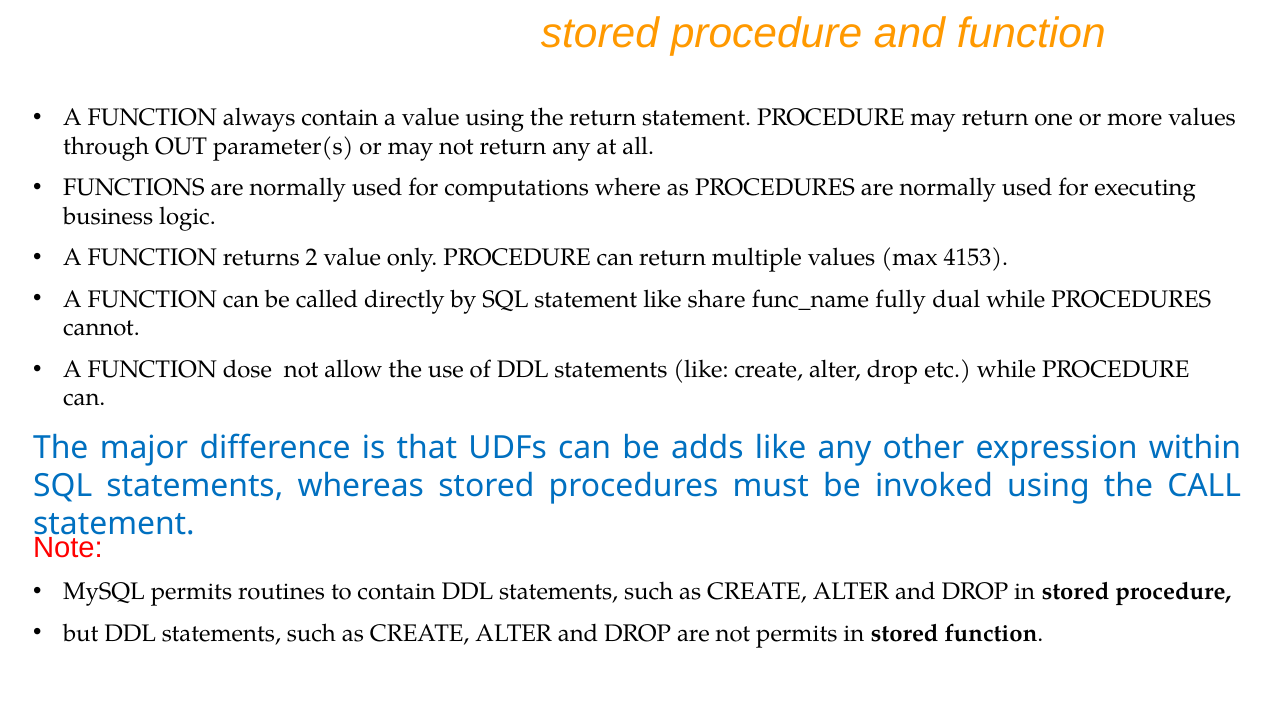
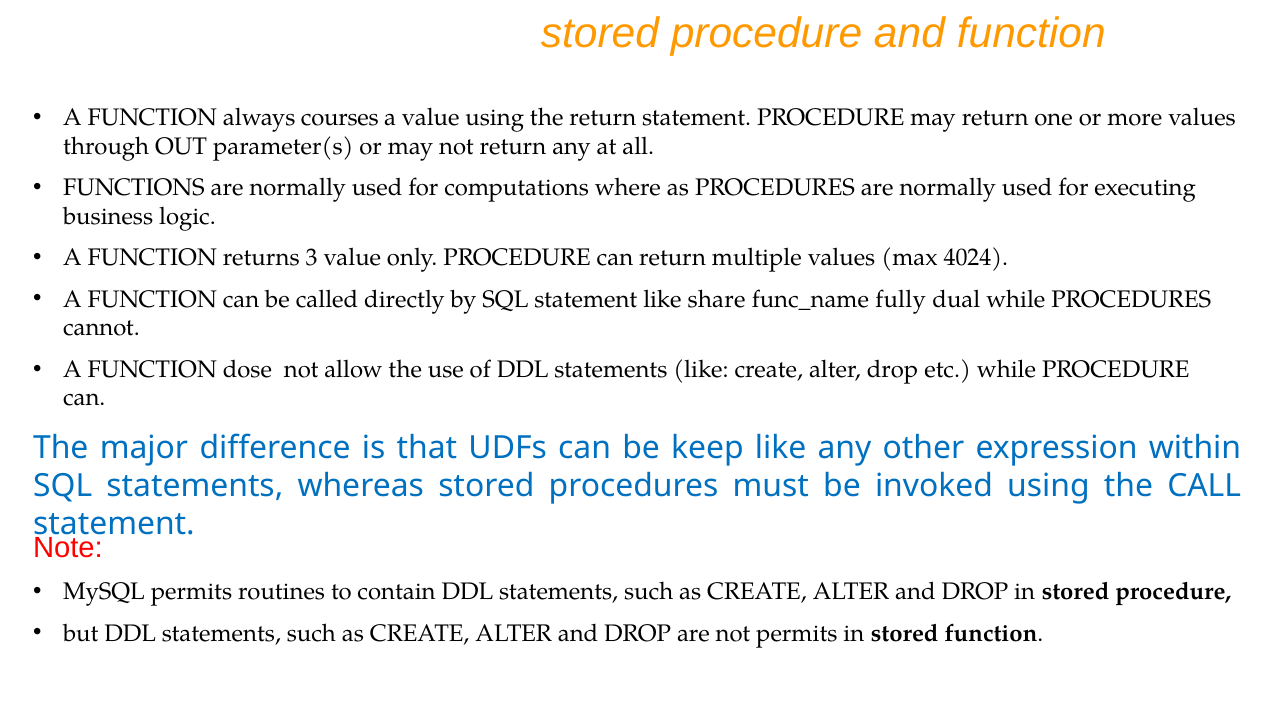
always contain: contain -> courses
2: 2 -> 3
4153: 4153 -> 4024
adds: adds -> keep
